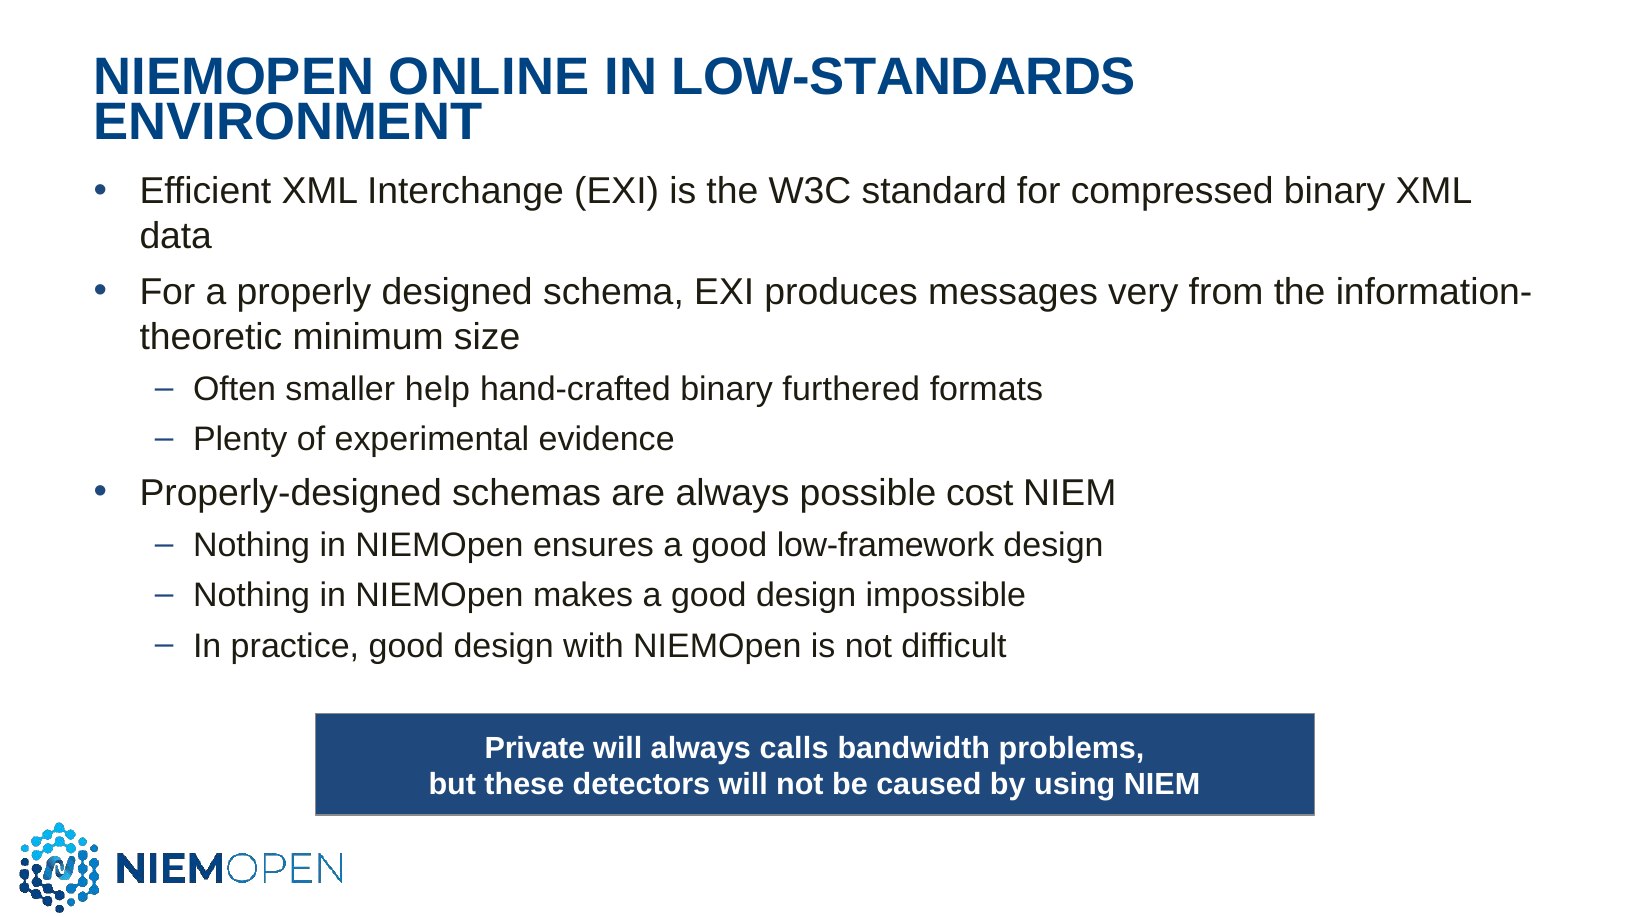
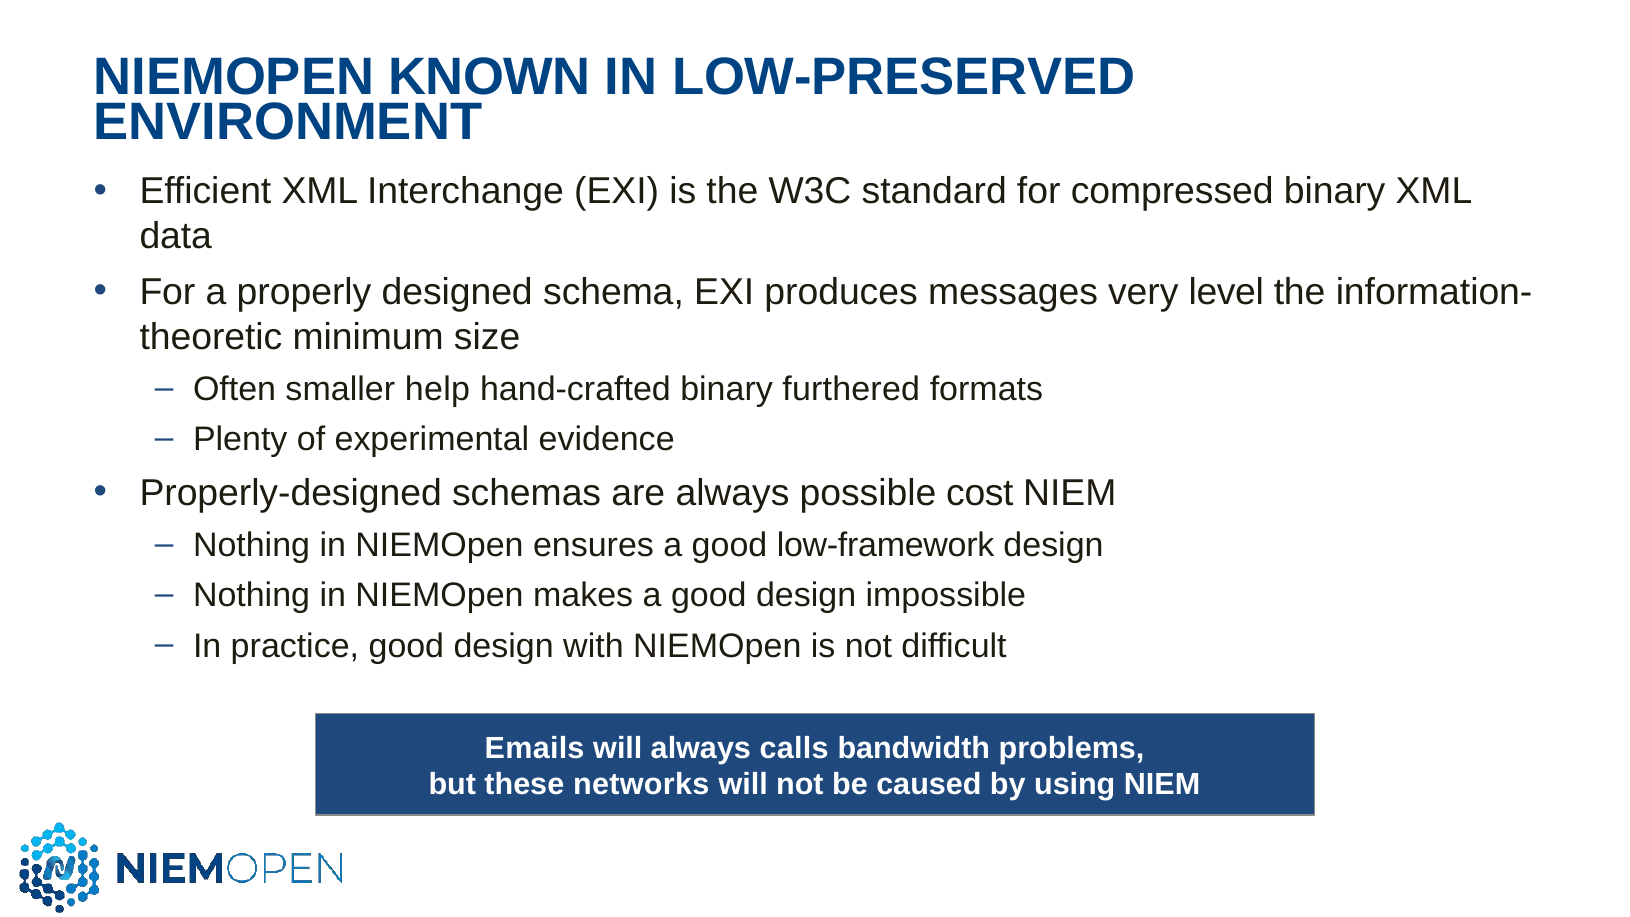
ONLINE: ONLINE -> KNOWN
LOW-STANDARDS: LOW-STANDARDS -> LOW-PRESERVED
from: from -> level
Private: Private -> Emails
detectors: detectors -> networks
